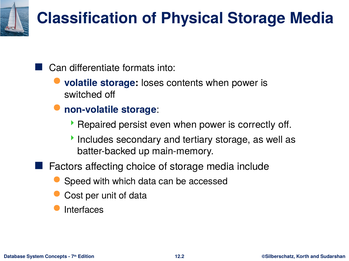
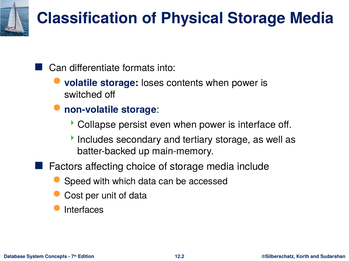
Repaired: Repaired -> Collapse
correctly: correctly -> interface
